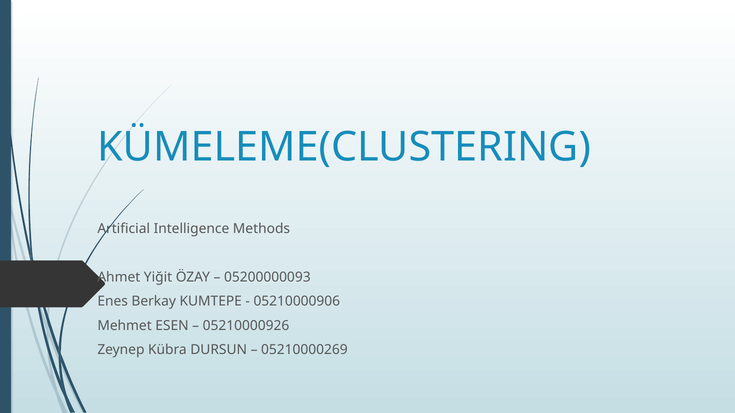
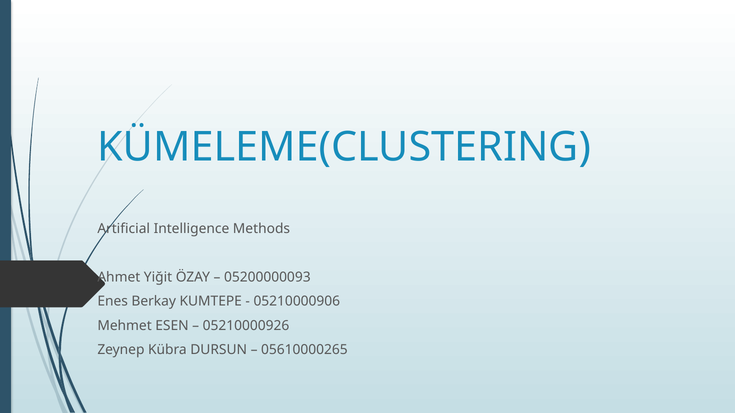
05210000269: 05210000269 -> 05610000265
